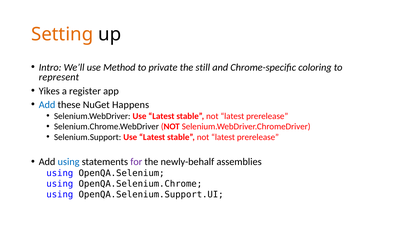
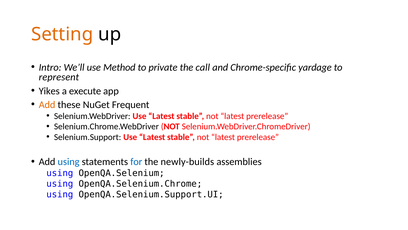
still: still -> call
coloring: coloring -> yardage
register: register -> execute
Add at (47, 105) colour: blue -> orange
Happens: Happens -> Frequent
for colour: purple -> blue
newly-behalf: newly-behalf -> newly-builds
